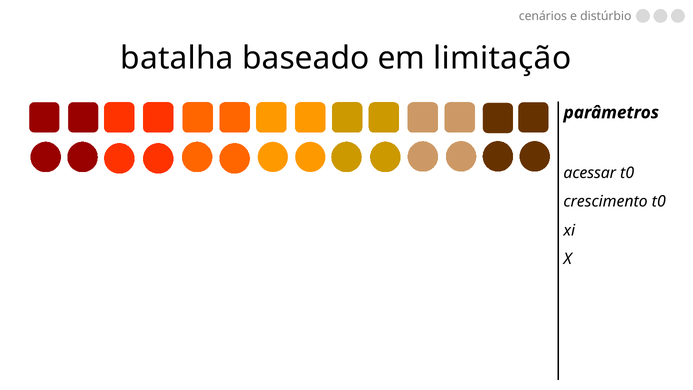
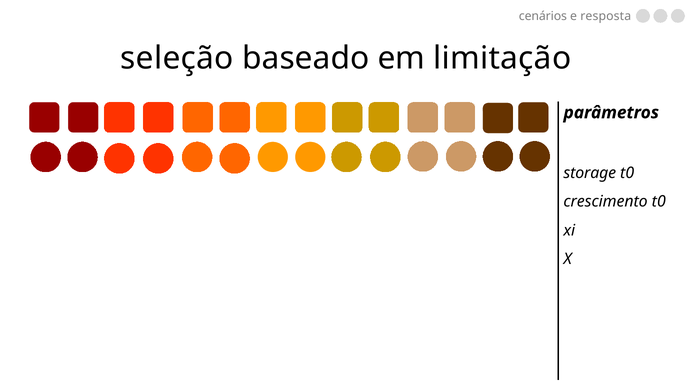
distúrbio: distúrbio -> resposta
batalha: batalha -> seleção
acessar: acessar -> storage
